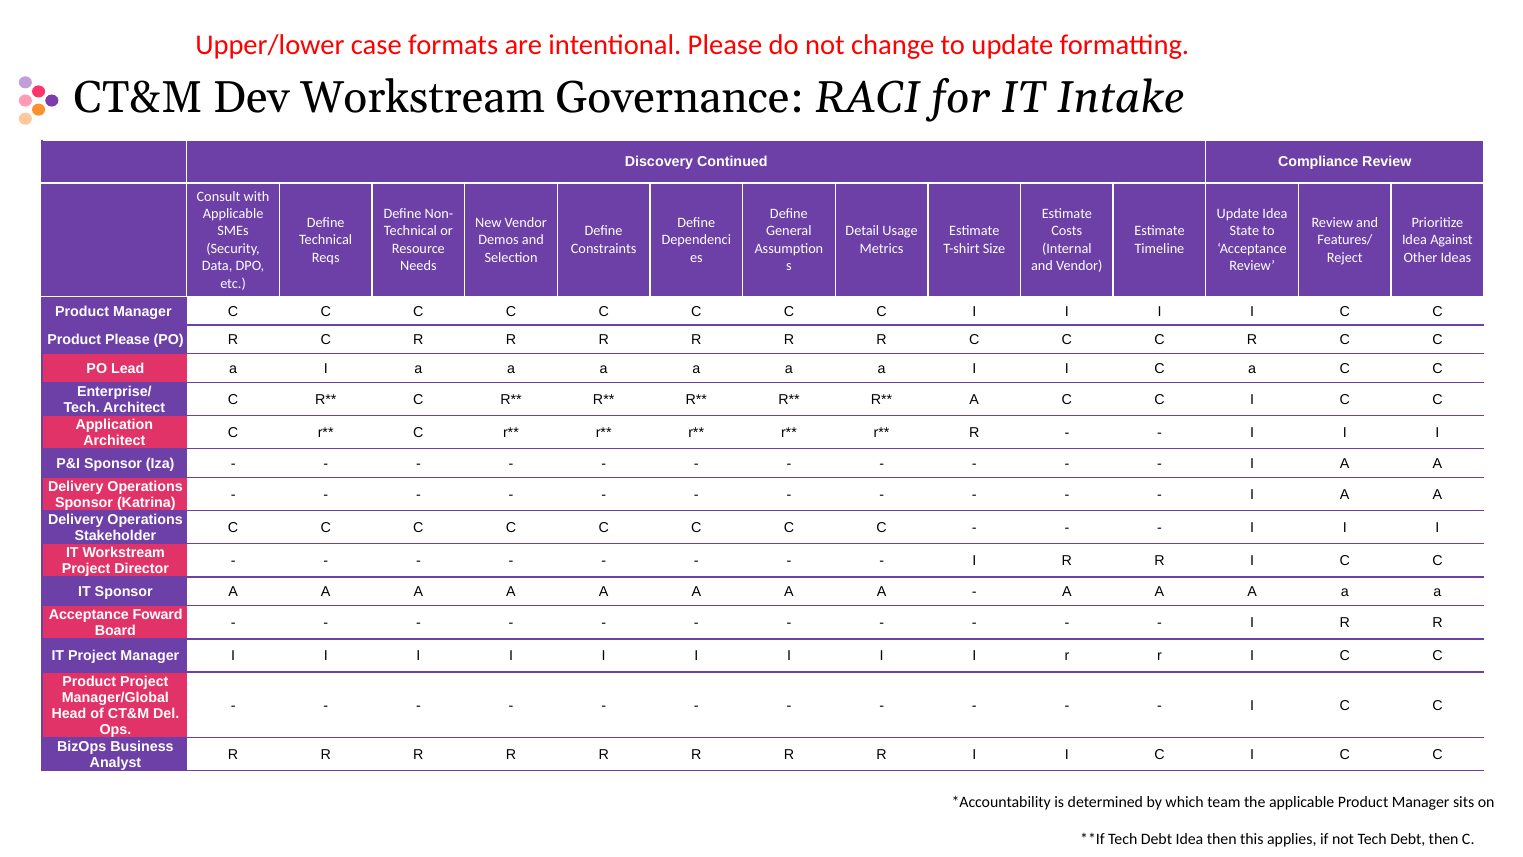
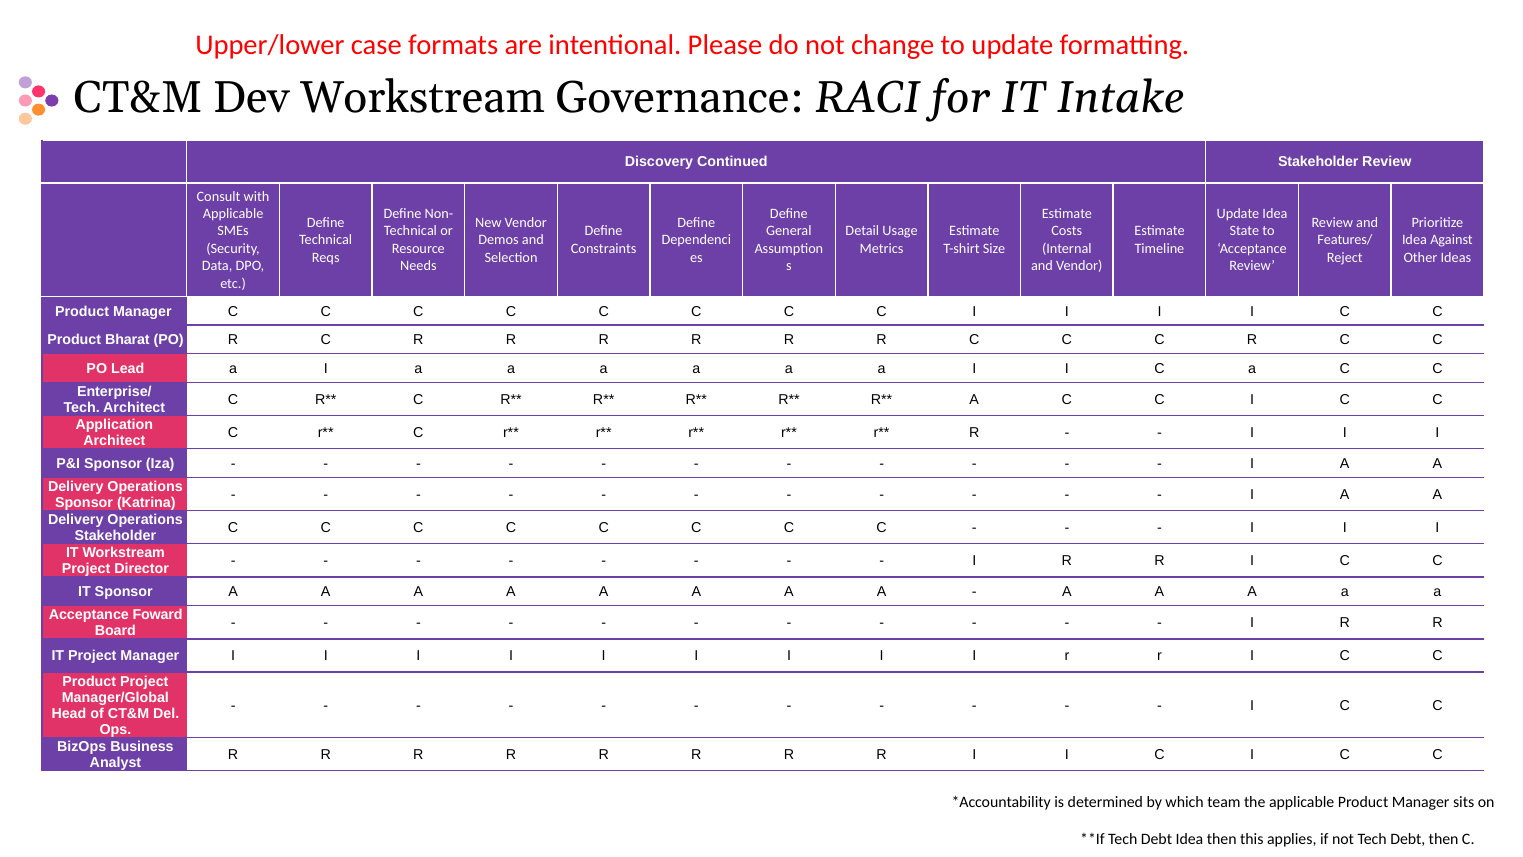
Continued Compliance: Compliance -> Stakeholder
Product Please: Please -> Bharat
